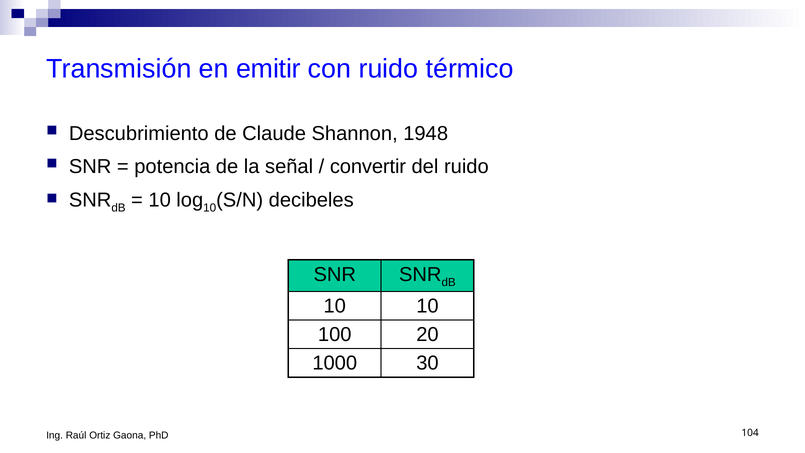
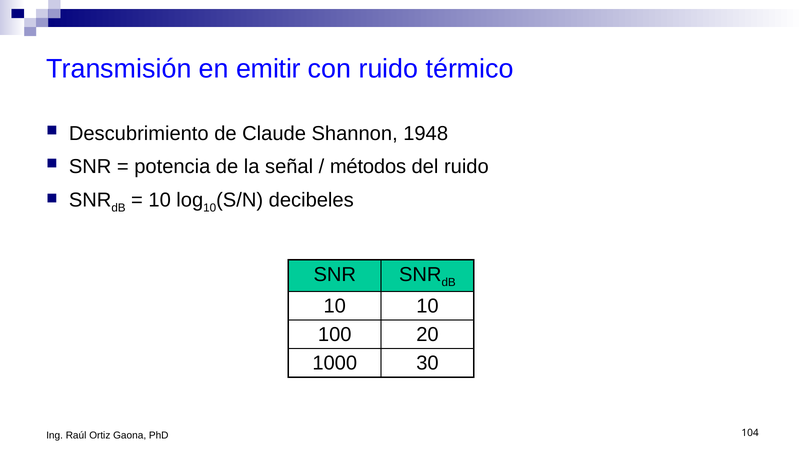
convertir: convertir -> métodos
